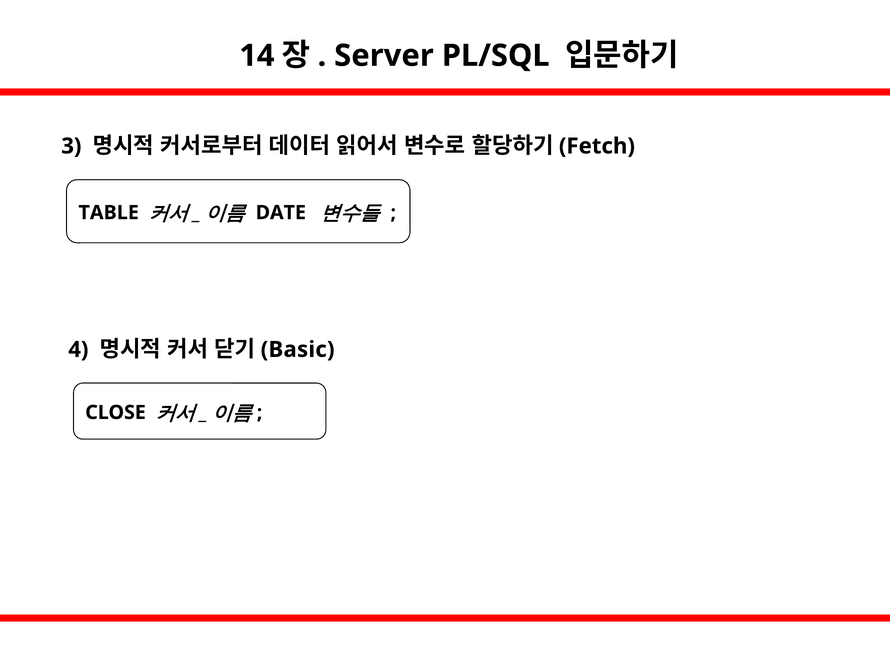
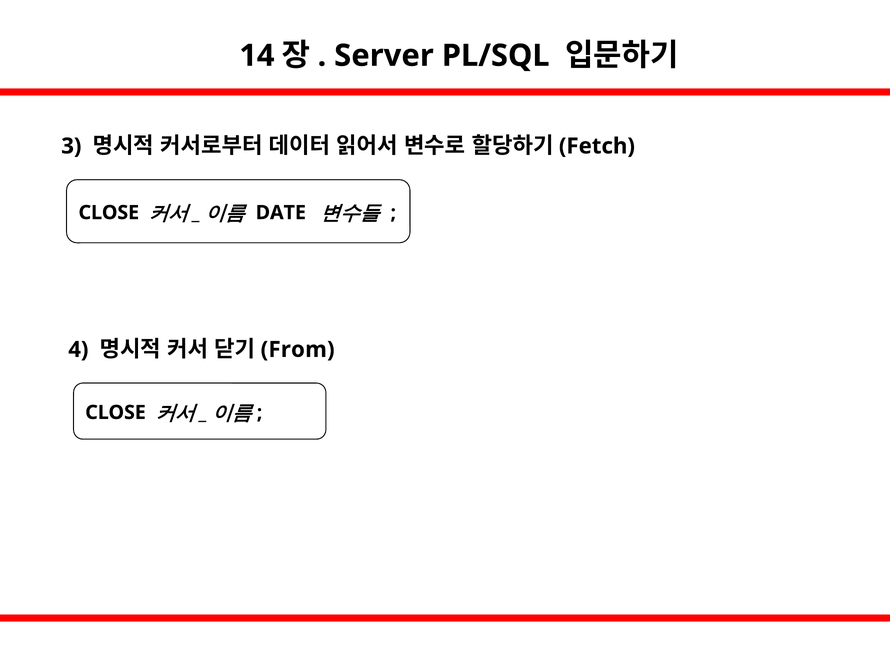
TABLE at (109, 212): TABLE -> CLOSE
Basic: Basic -> From
